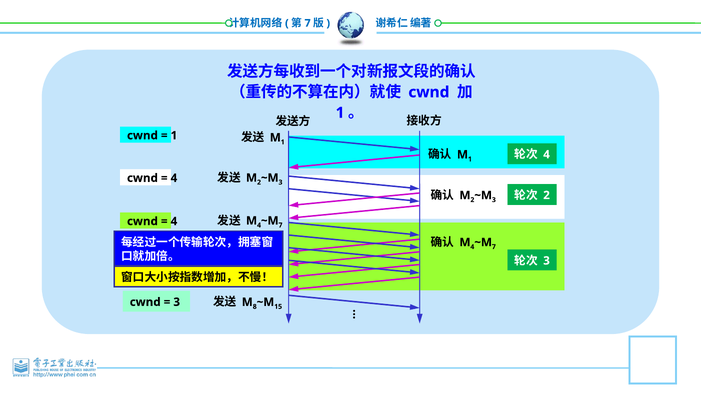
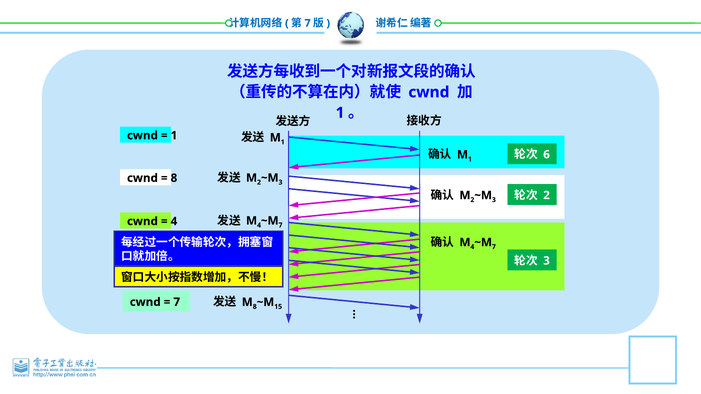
4 at (547, 155): 4 -> 6
4 at (174, 178): 4 -> 8
3 at (177, 302): 3 -> 7
